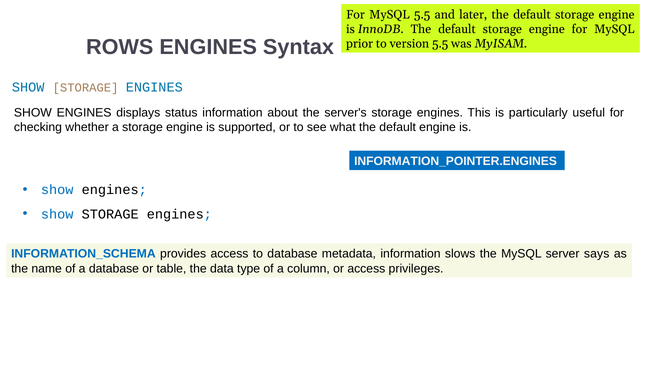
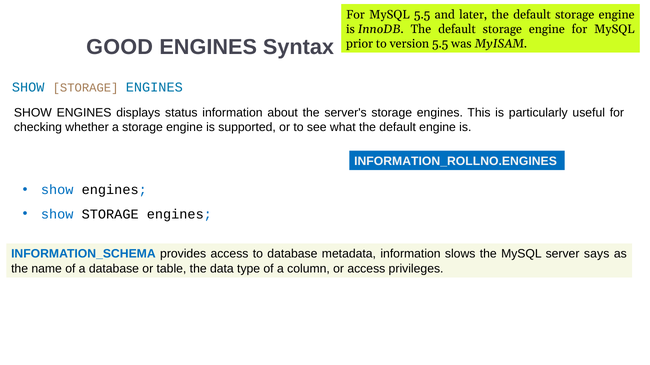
ROWS: ROWS -> GOOD
INFORMATION_POINTER.ENGINES: INFORMATION_POINTER.ENGINES -> INFORMATION_ROLLNO.ENGINES
